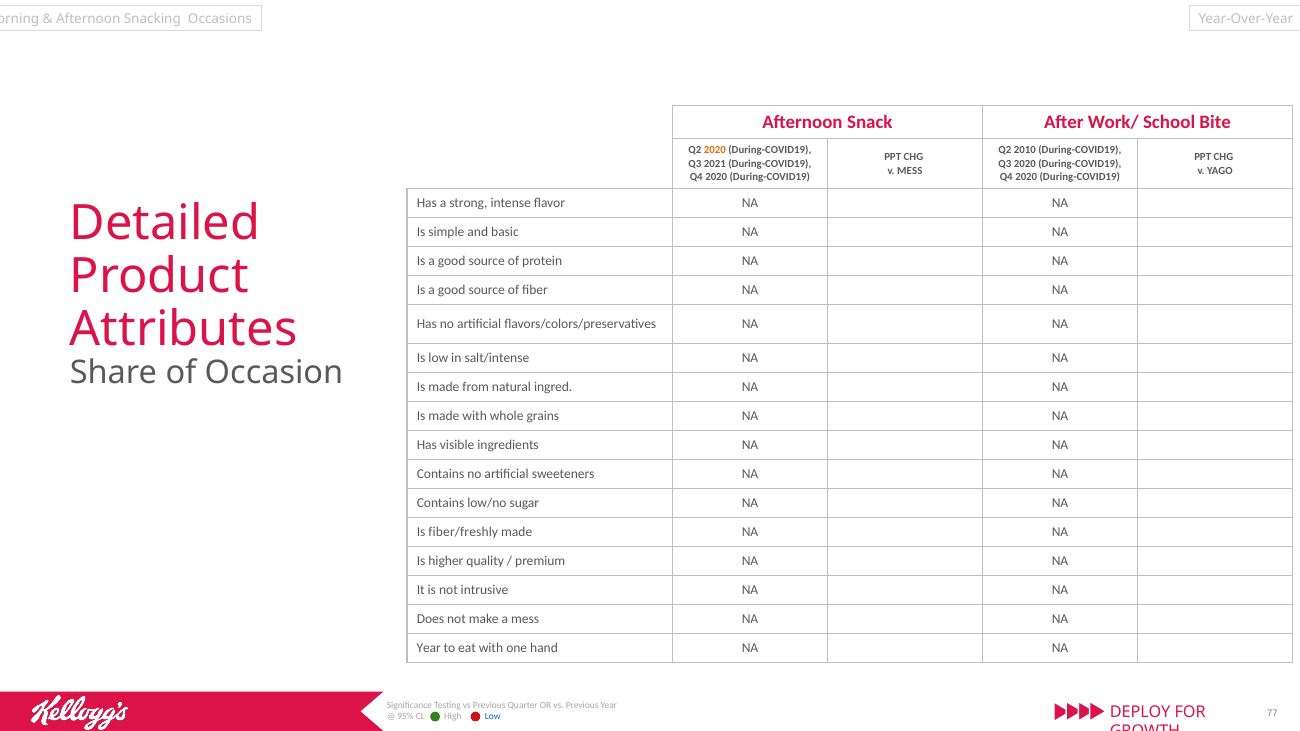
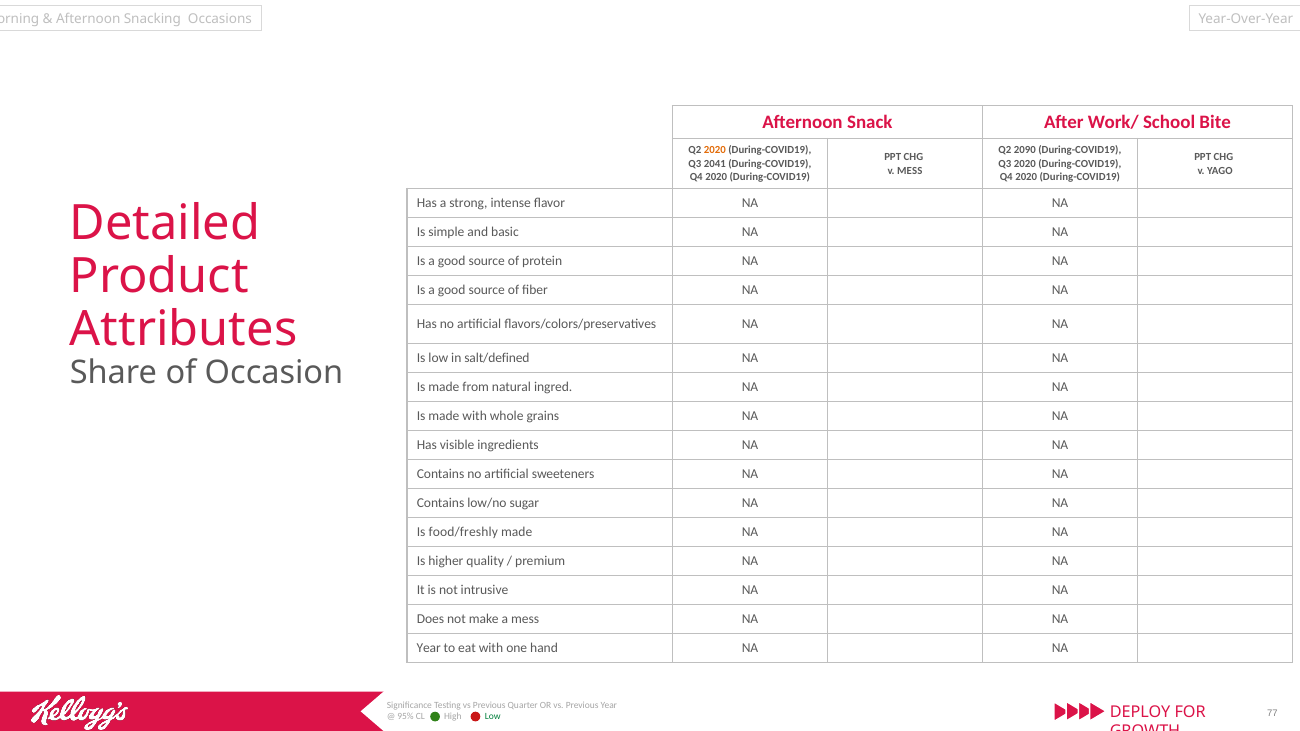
2010: 2010 -> 2090
2021: 2021 -> 2041
salt/intense: salt/intense -> salt/defined
fiber/freshly: fiber/freshly -> food/freshly
Low at (493, 717) colour: blue -> green
